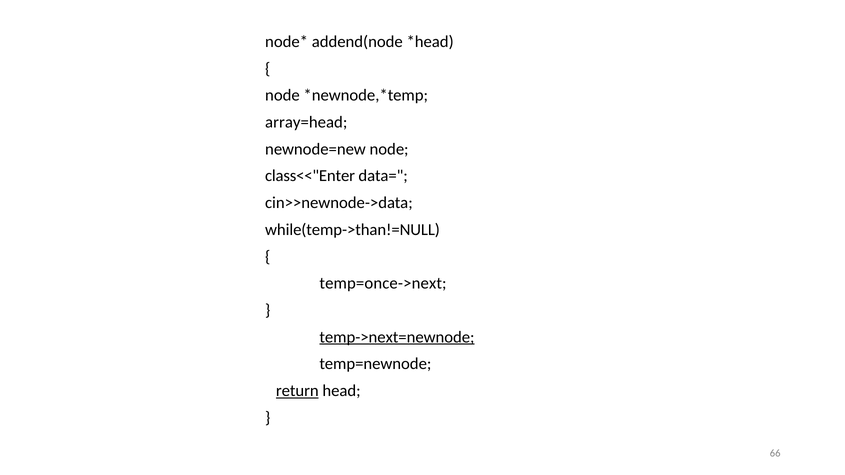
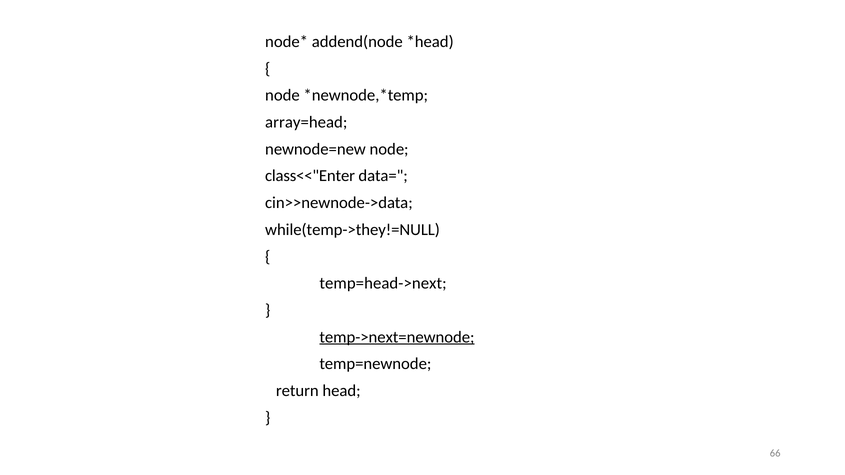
while(temp->than!=NULL: while(temp->than!=NULL -> while(temp->they!=NULL
temp=once->next: temp=once->next -> temp=head->next
return underline: present -> none
